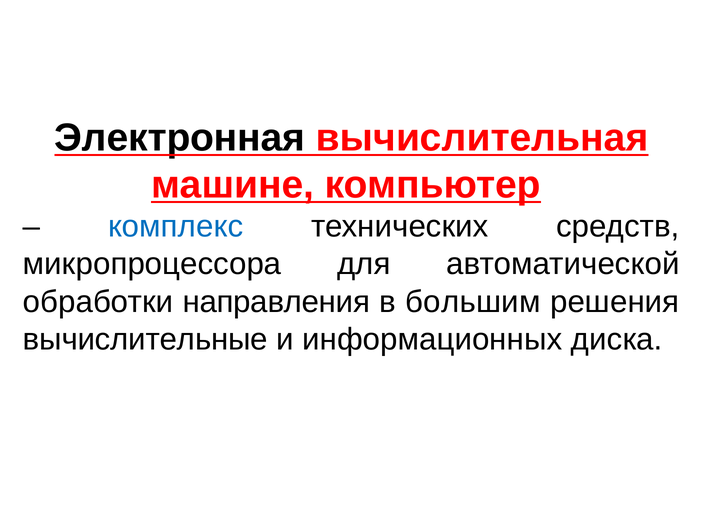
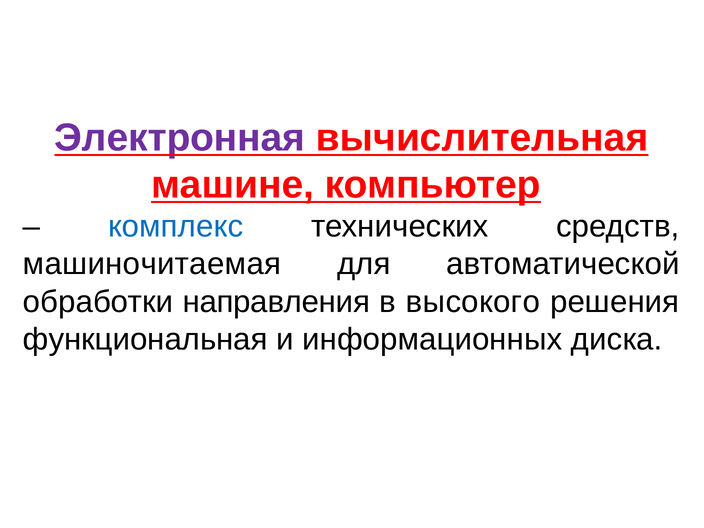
Электронная colour: black -> purple
микропроцессора: микропроцессора -> машиночитаемая
большим: большим -> высокого
вычислительные: вычислительные -> функциональная
